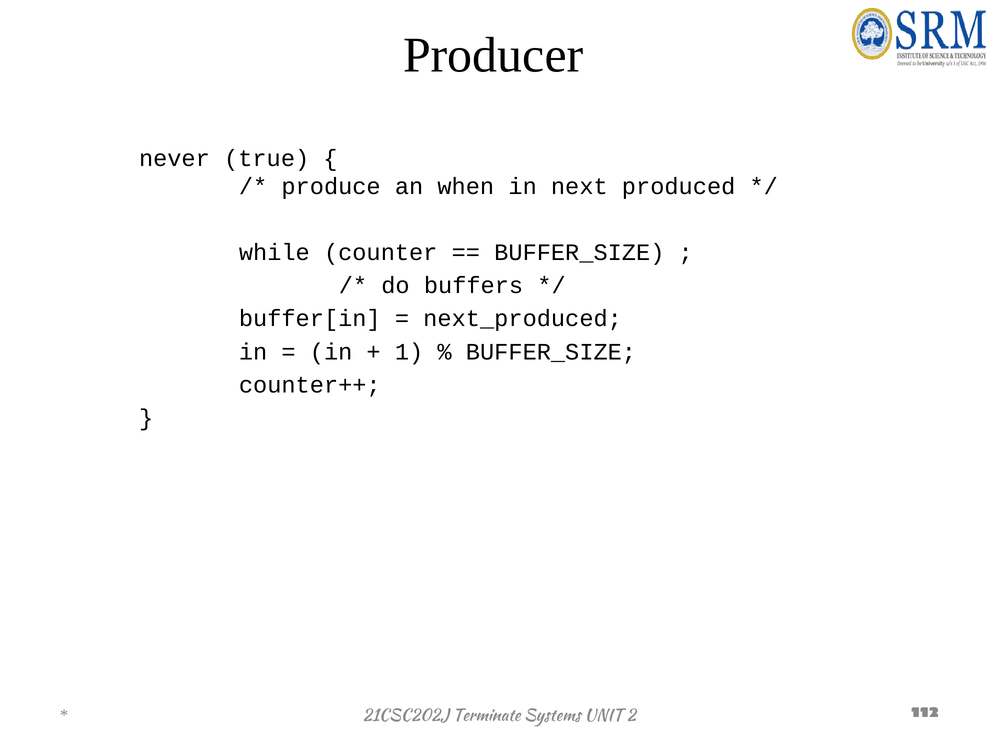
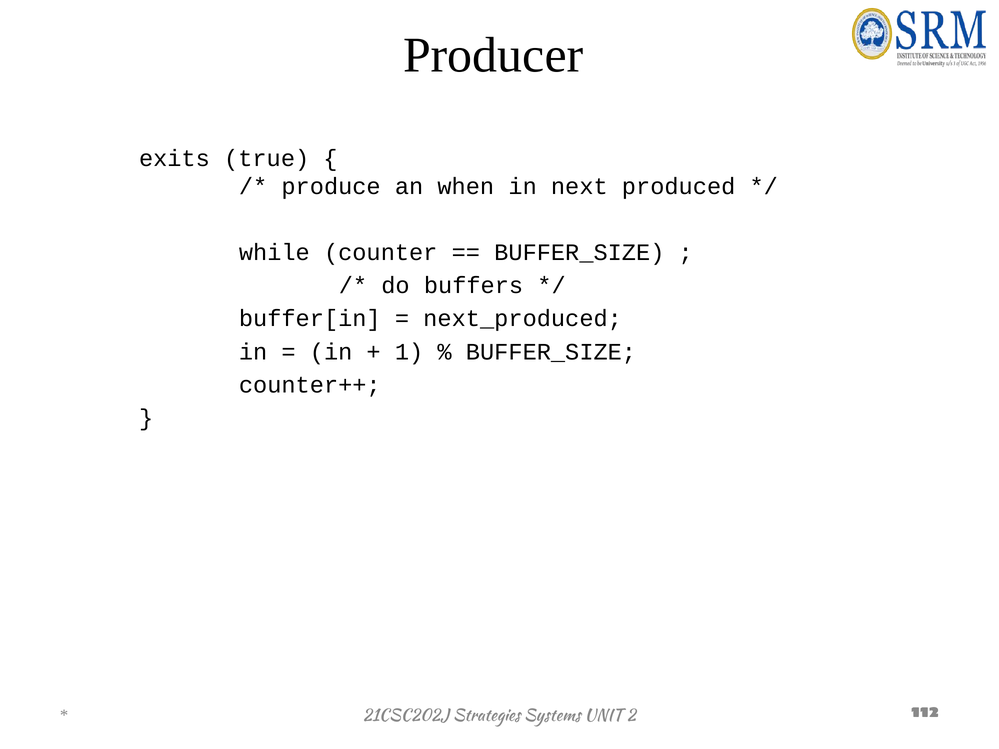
never: never -> exits
Terminate: Terminate -> Strategies
